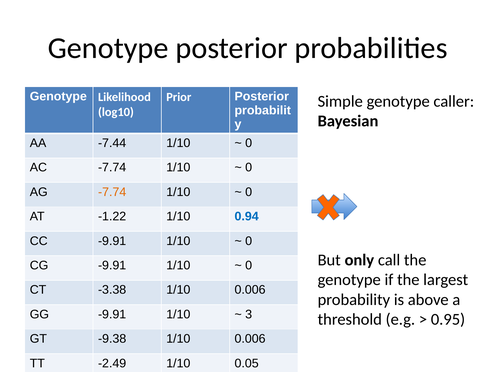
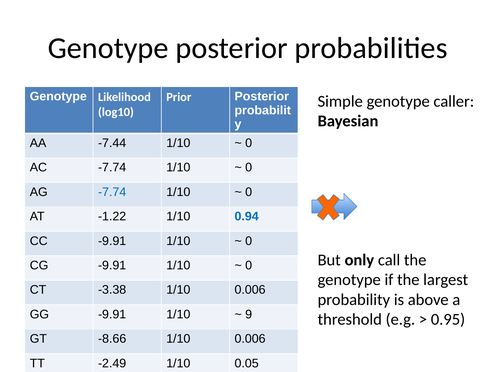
-7.74 at (112, 192) colour: orange -> blue
3: 3 -> 9
-9.38: -9.38 -> -8.66
